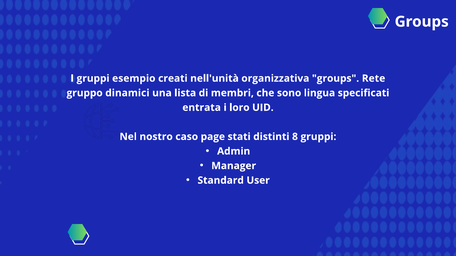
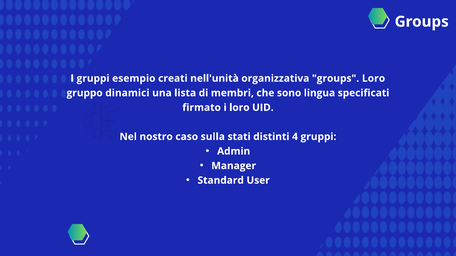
groups Rete: Rete -> Loro
entrata: entrata -> firmato
page: page -> sulla
8: 8 -> 4
